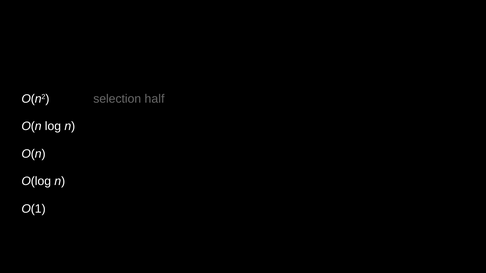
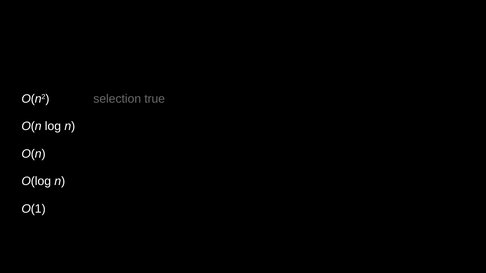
half: half -> true
